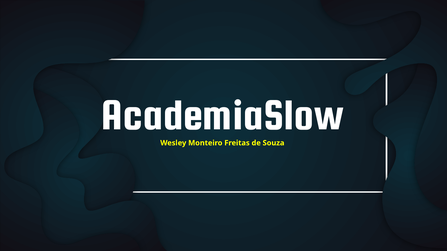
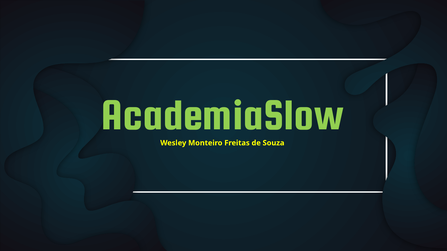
AcademiaSlow colour: white -> light green
